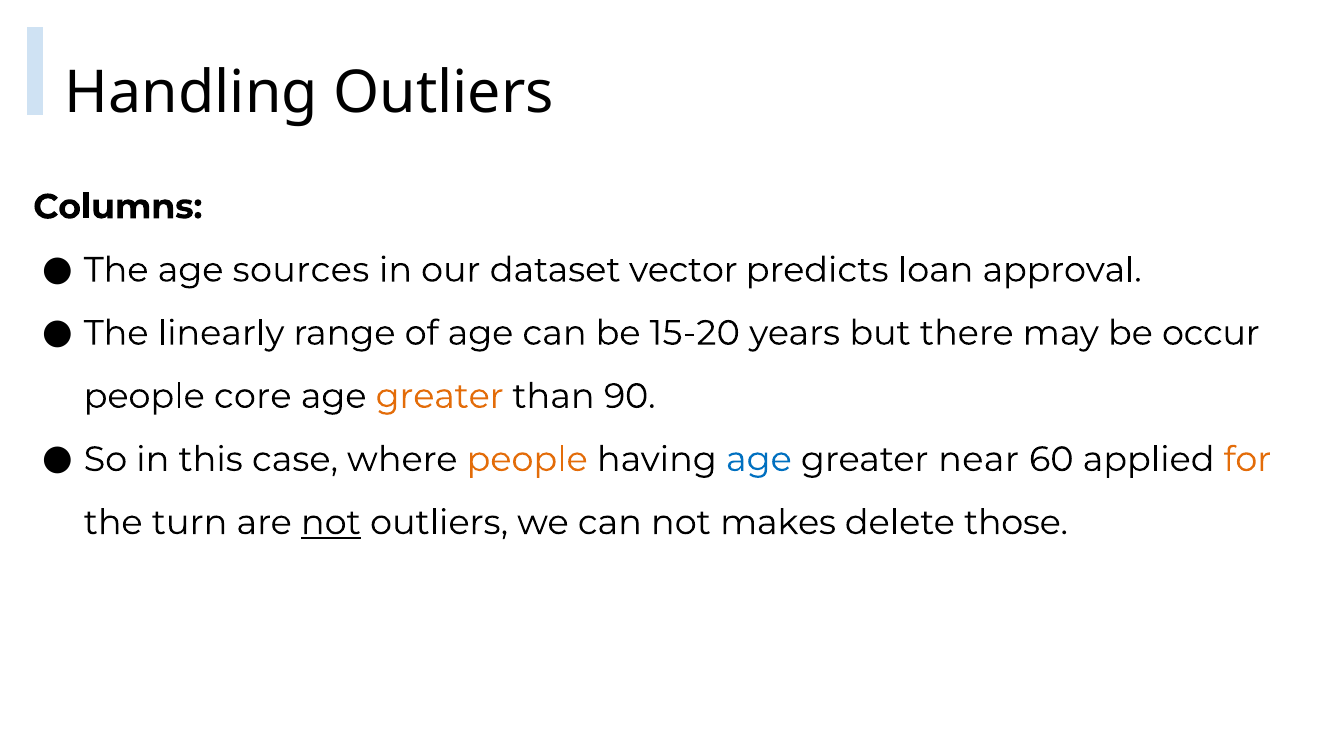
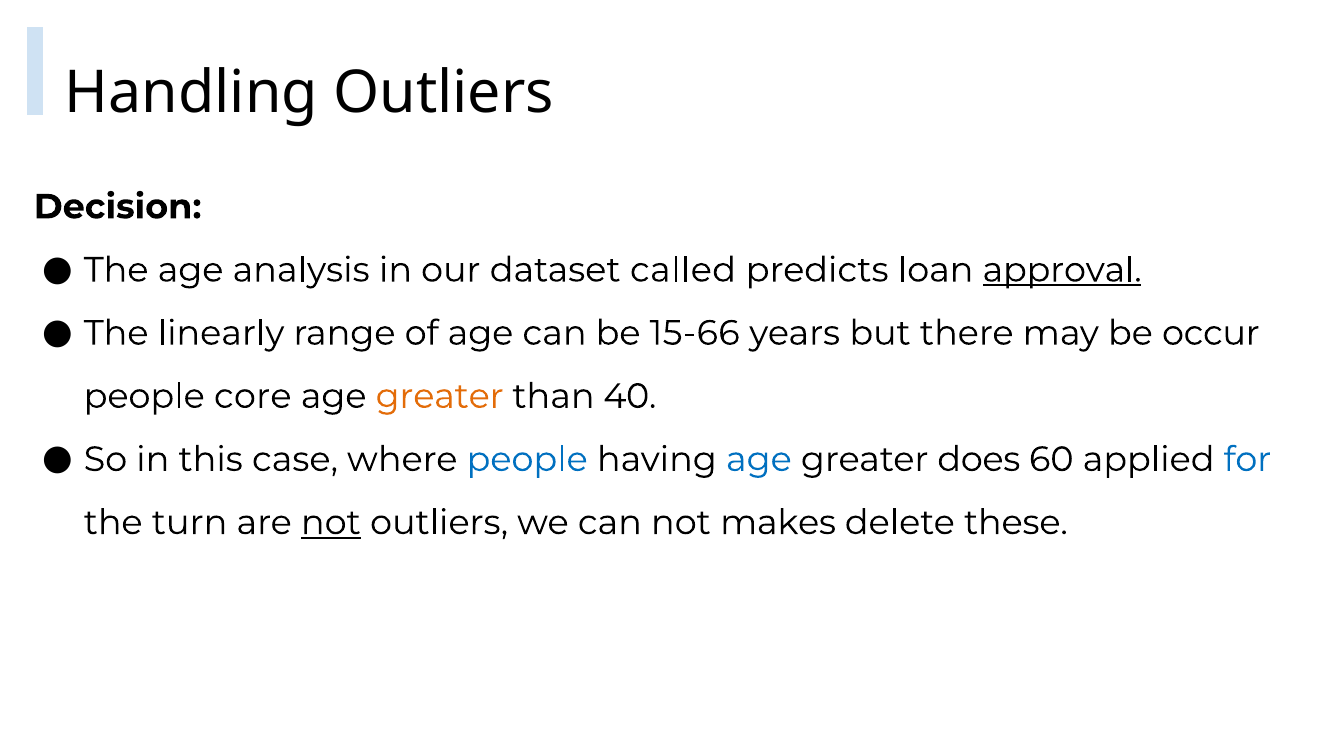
Columns: Columns -> Decision
sources: sources -> analysis
vector: vector -> called
approval underline: none -> present
15-20: 15-20 -> 15-66
90: 90 -> 40
people at (527, 459) colour: orange -> blue
near: near -> does
for colour: orange -> blue
those: those -> these
